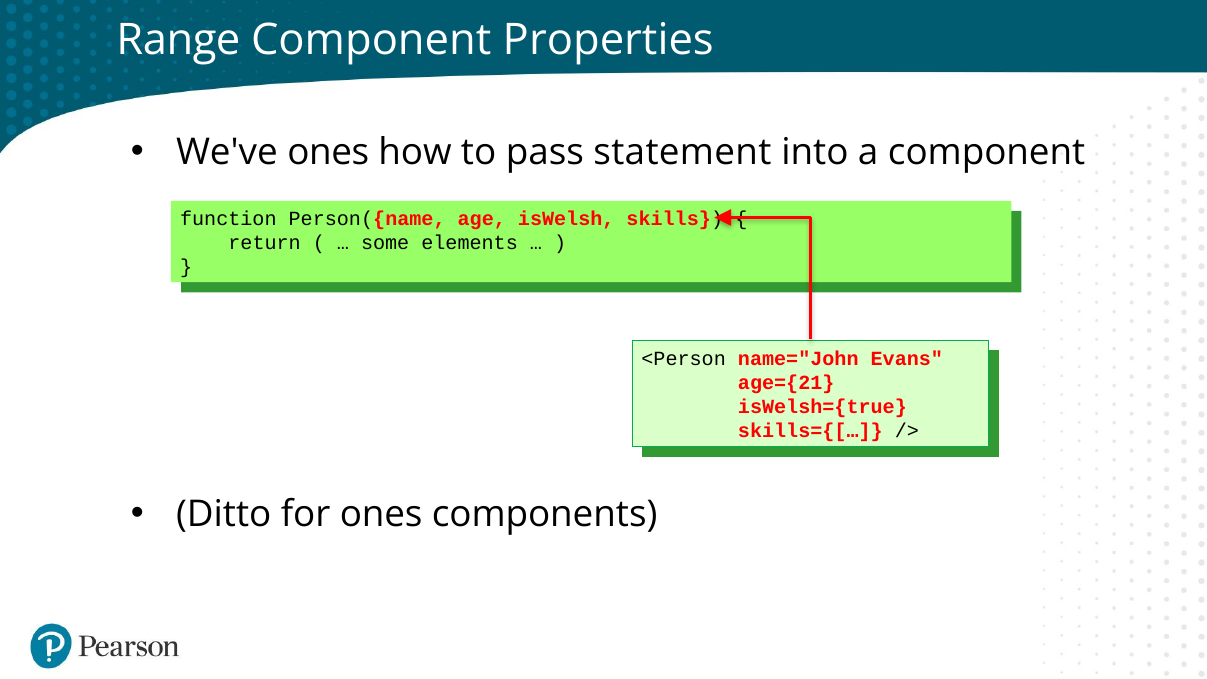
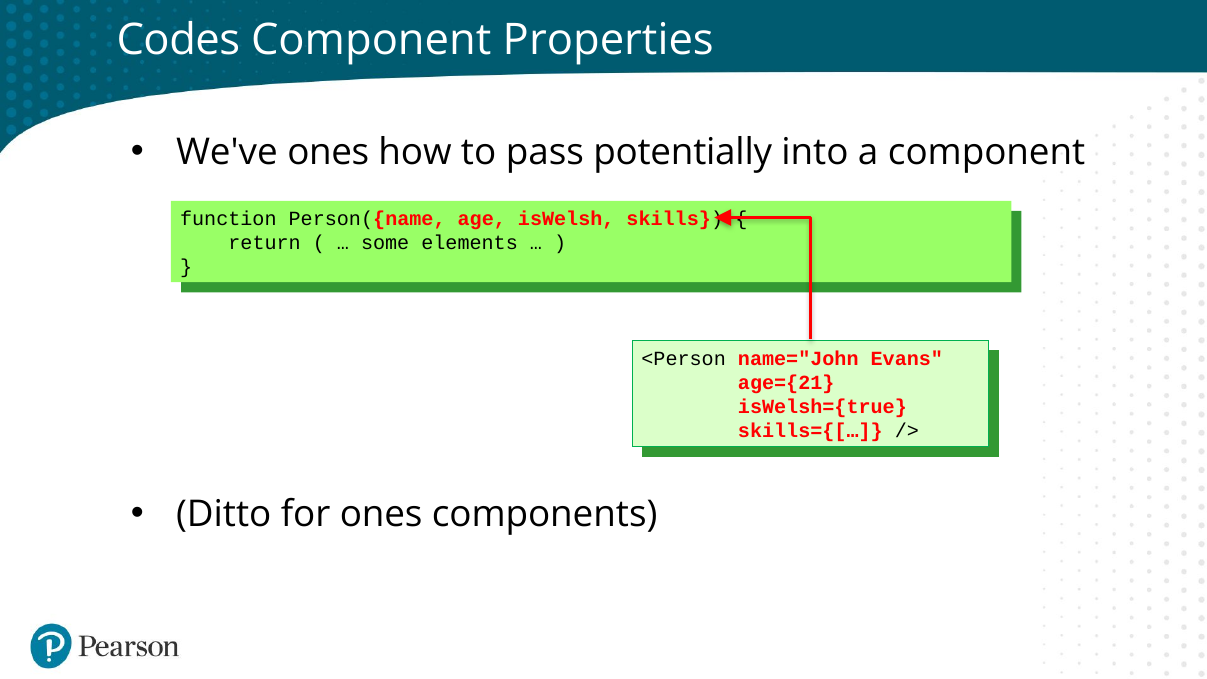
Range: Range -> Codes
statement: statement -> potentially
